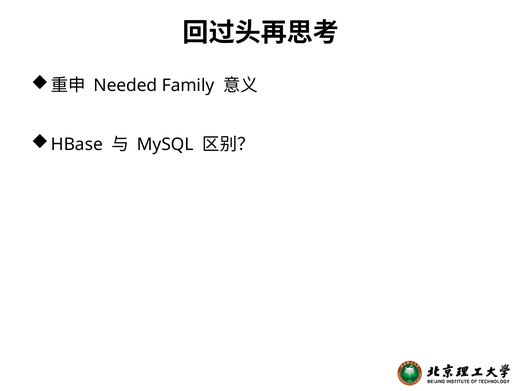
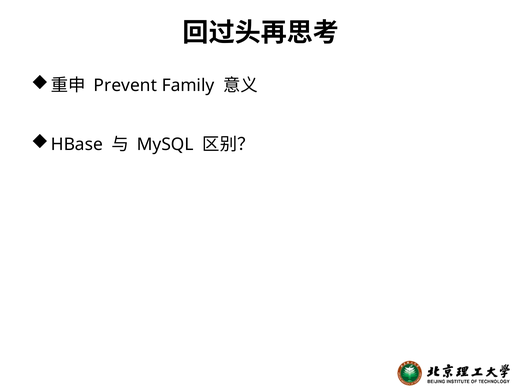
Needed: Needed -> Prevent
